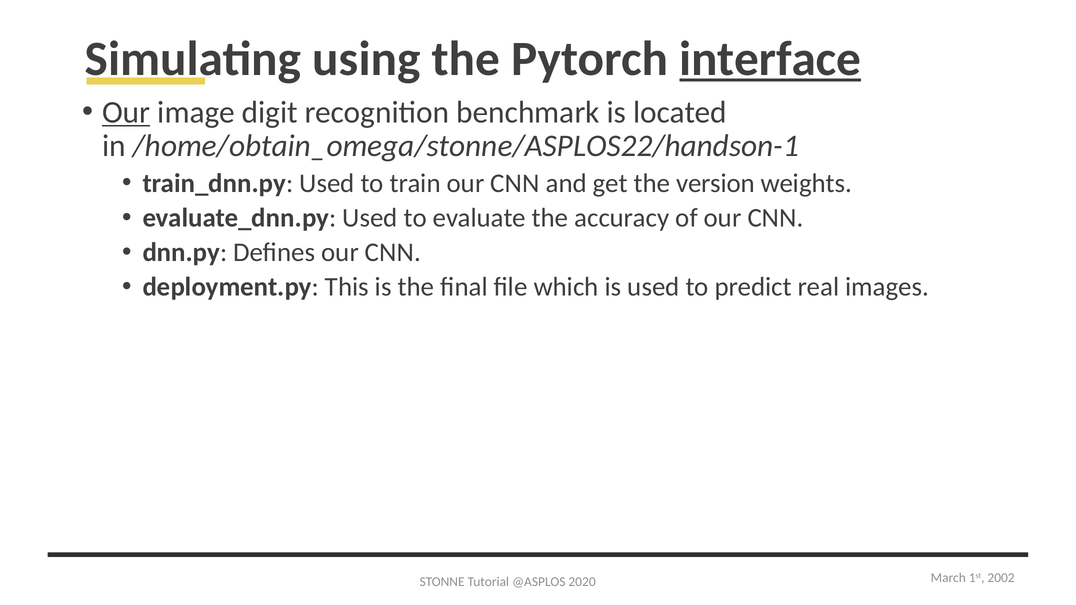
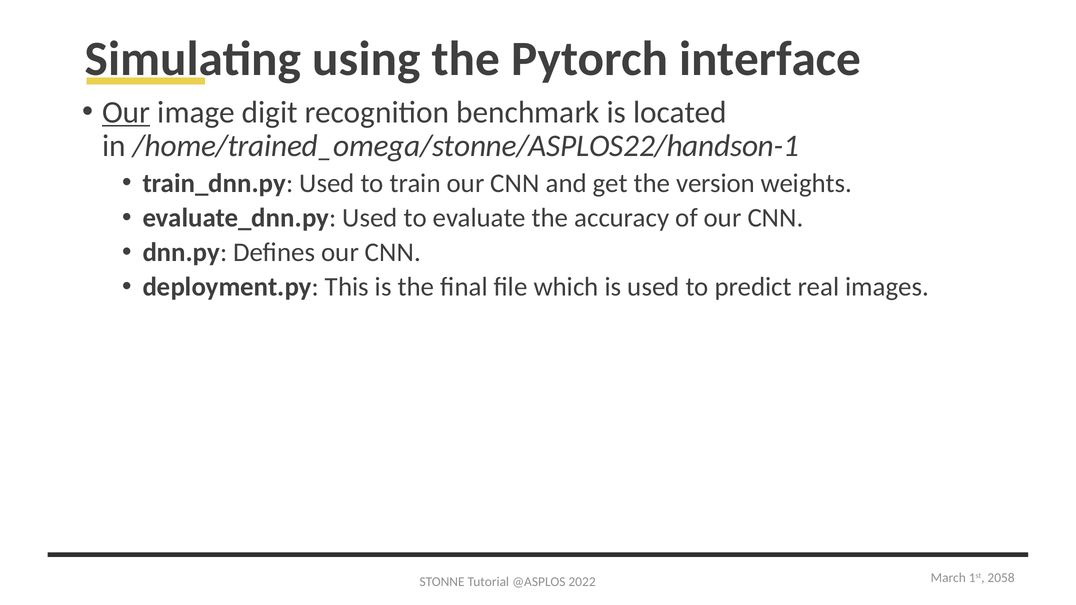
interface underline: present -> none
/home/obtain_omega/stonne/ASPLOS22/handson-1: /home/obtain_omega/stonne/ASPLOS22/handson-1 -> /home/trained_omega/stonne/ASPLOS22/handson-1
2002: 2002 -> 2058
2020: 2020 -> 2022
